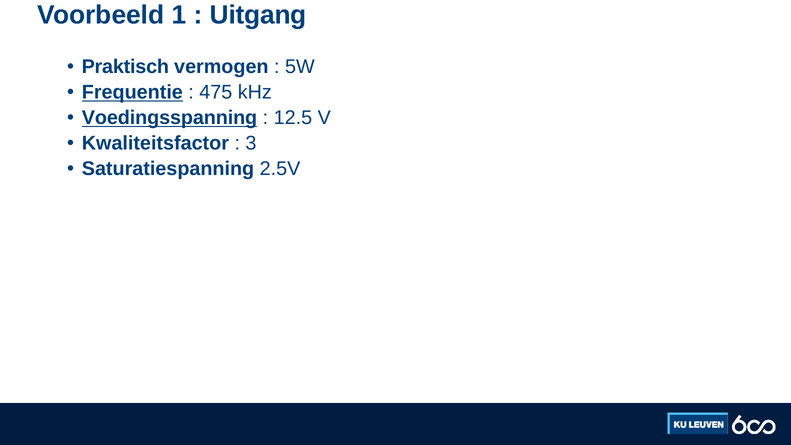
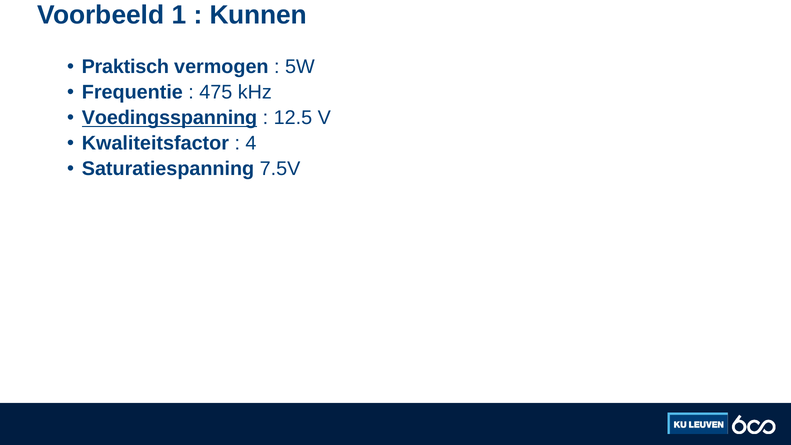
Uitgang: Uitgang -> Kunnen
Frequentie underline: present -> none
3: 3 -> 4
2.5V: 2.5V -> 7.5V
